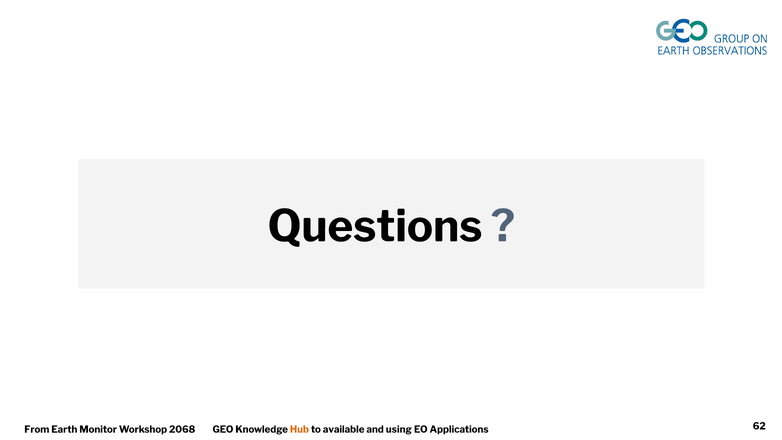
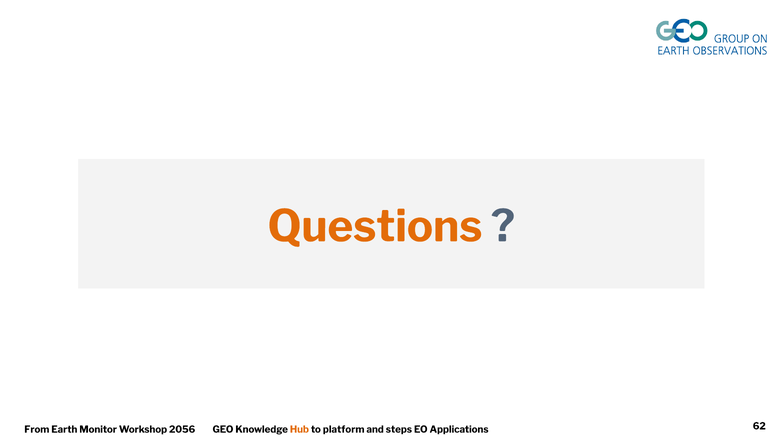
Questions colour: black -> orange
2068: 2068 -> 2056
available: available -> platform
using: using -> steps
